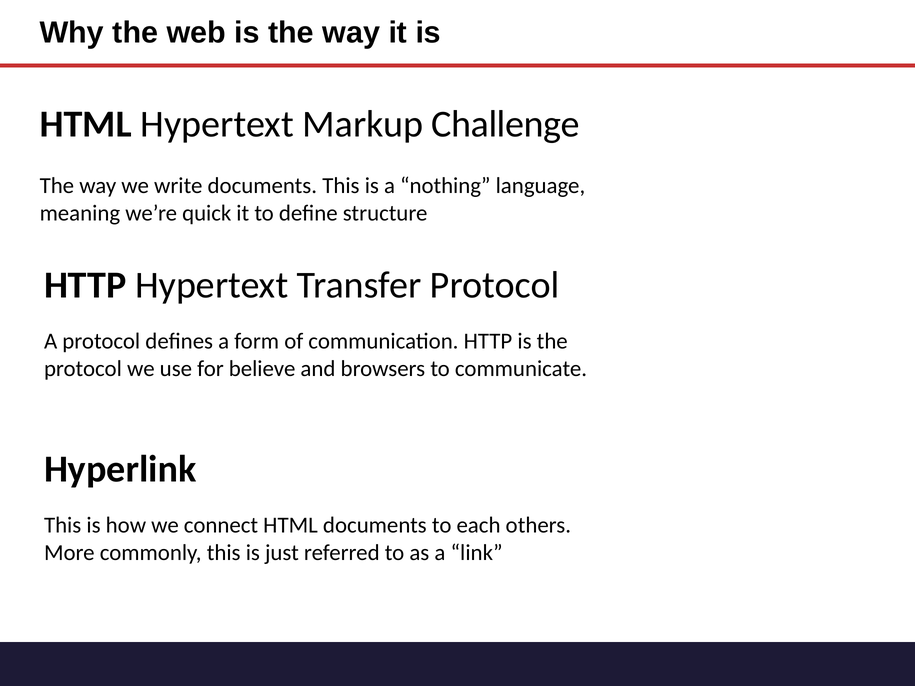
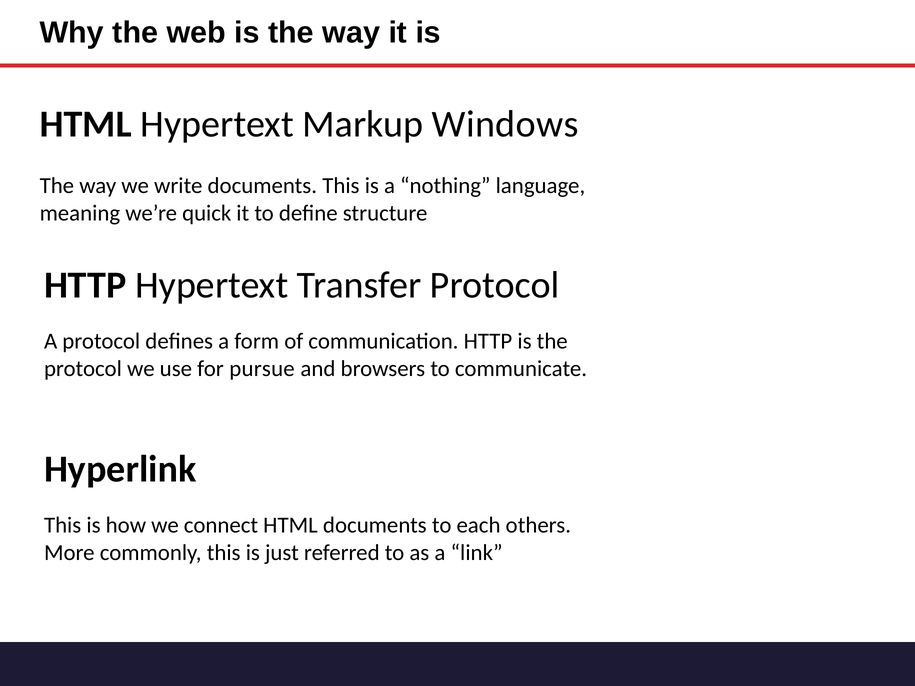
Challenge: Challenge -> Windows
believe: believe -> pursue
